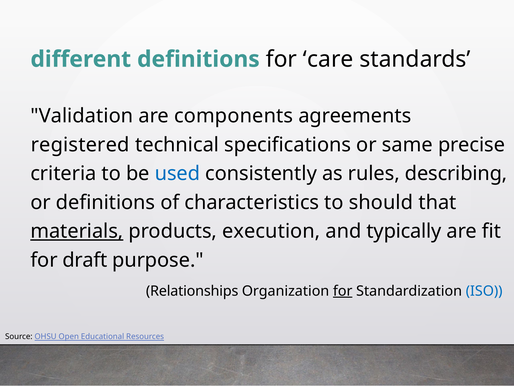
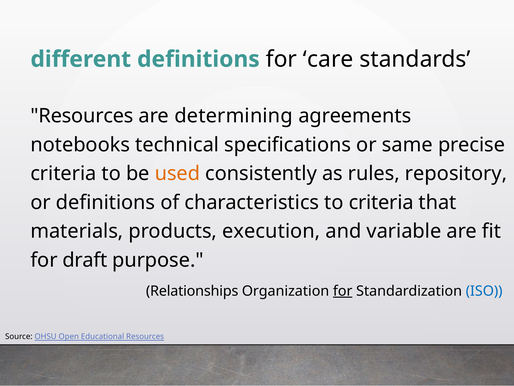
Validation at (82, 116): Validation -> Resources
components: components -> determining
registered: registered -> notebooks
used colour: blue -> orange
describing: describing -> repository
to should: should -> criteria
materials underline: present -> none
typically: typically -> variable
